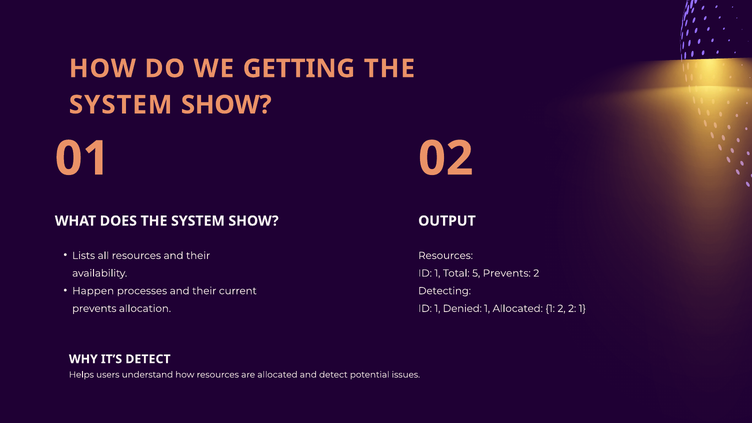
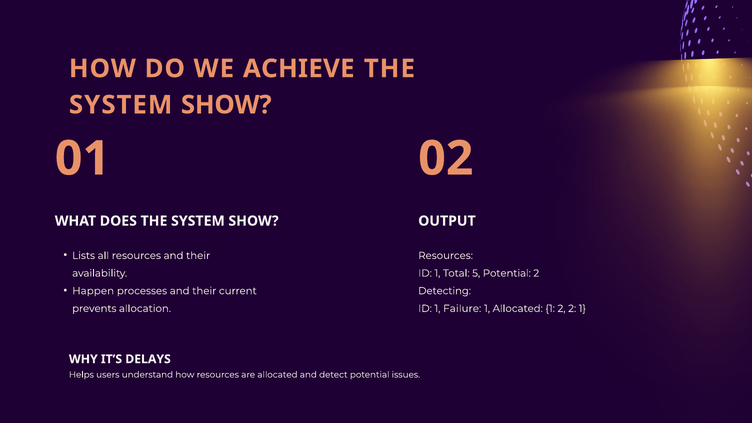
GETTING: GETTING -> ACHIEVE
5 Prevents: Prevents -> Potential
Denied: Denied -> Failure
IT’S DETECT: DETECT -> DELAYS
